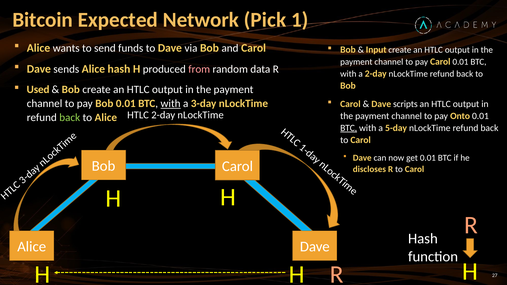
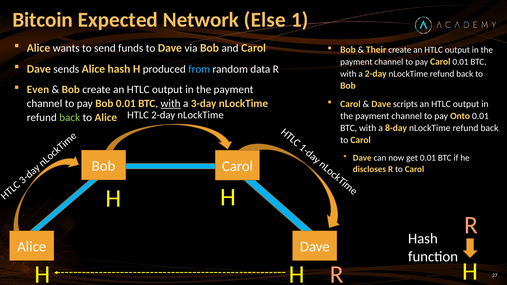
Pick: Pick -> Else
Input: Input -> Their
from colour: pink -> light blue
Used: Used -> Even
BTC at (349, 128) underline: present -> none
5-day: 5-day -> 8-day
